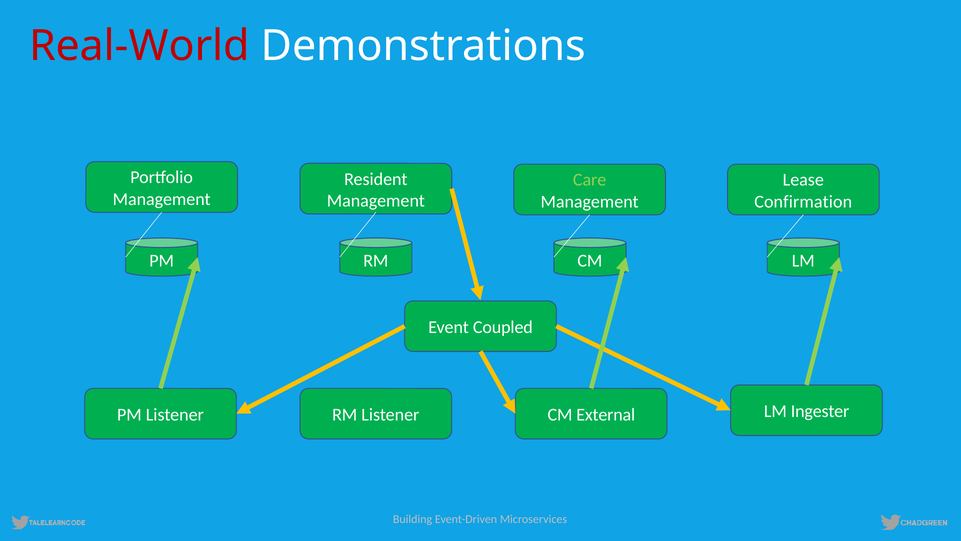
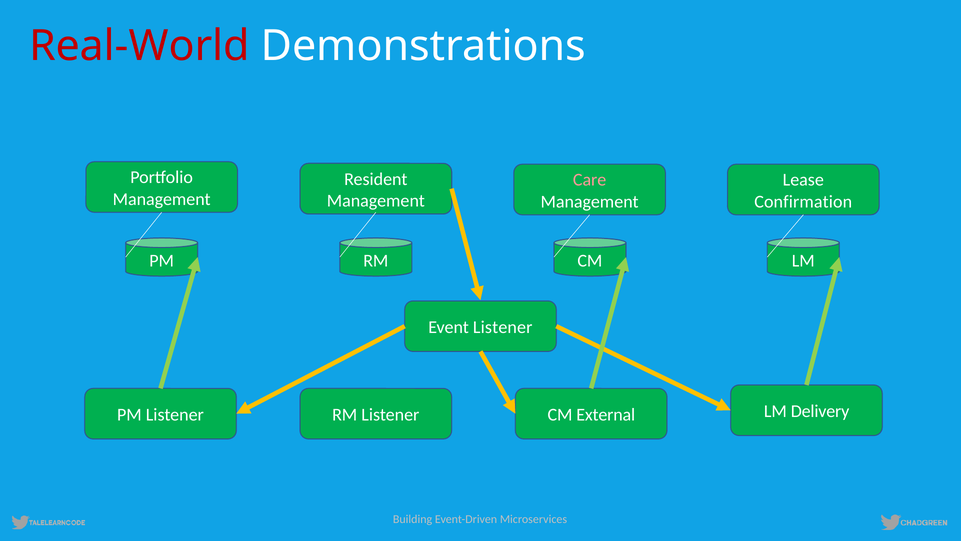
Care colour: light green -> pink
Event Coupled: Coupled -> Listener
Ingester: Ingester -> Delivery
